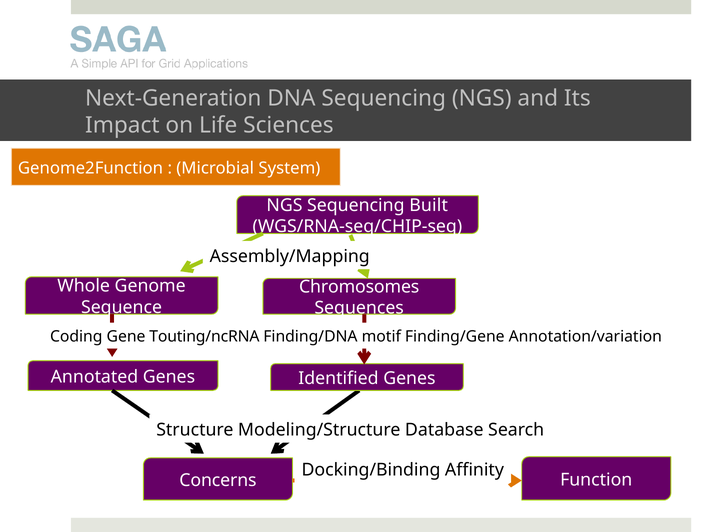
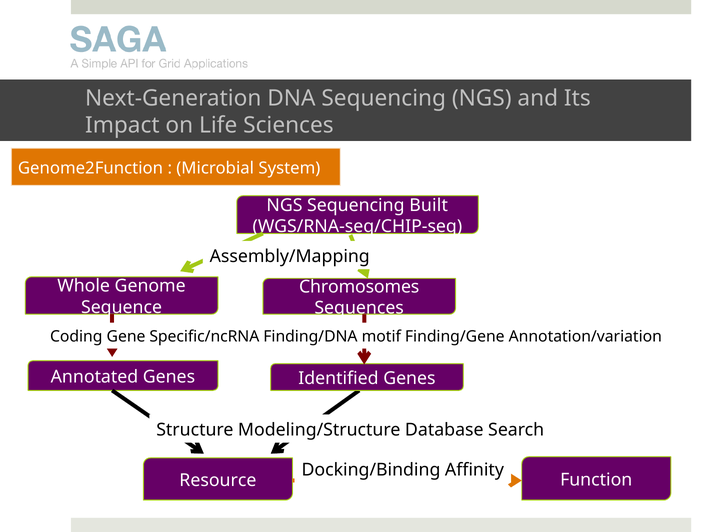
Touting/ncRNA: Touting/ncRNA -> Specific/ncRNA
Concerns: Concerns -> Resource
